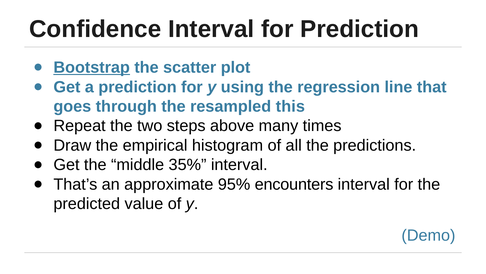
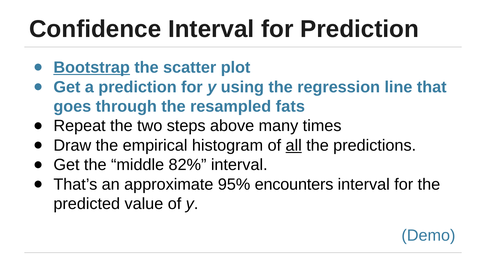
this: this -> fats
all underline: none -> present
35%: 35% -> 82%
